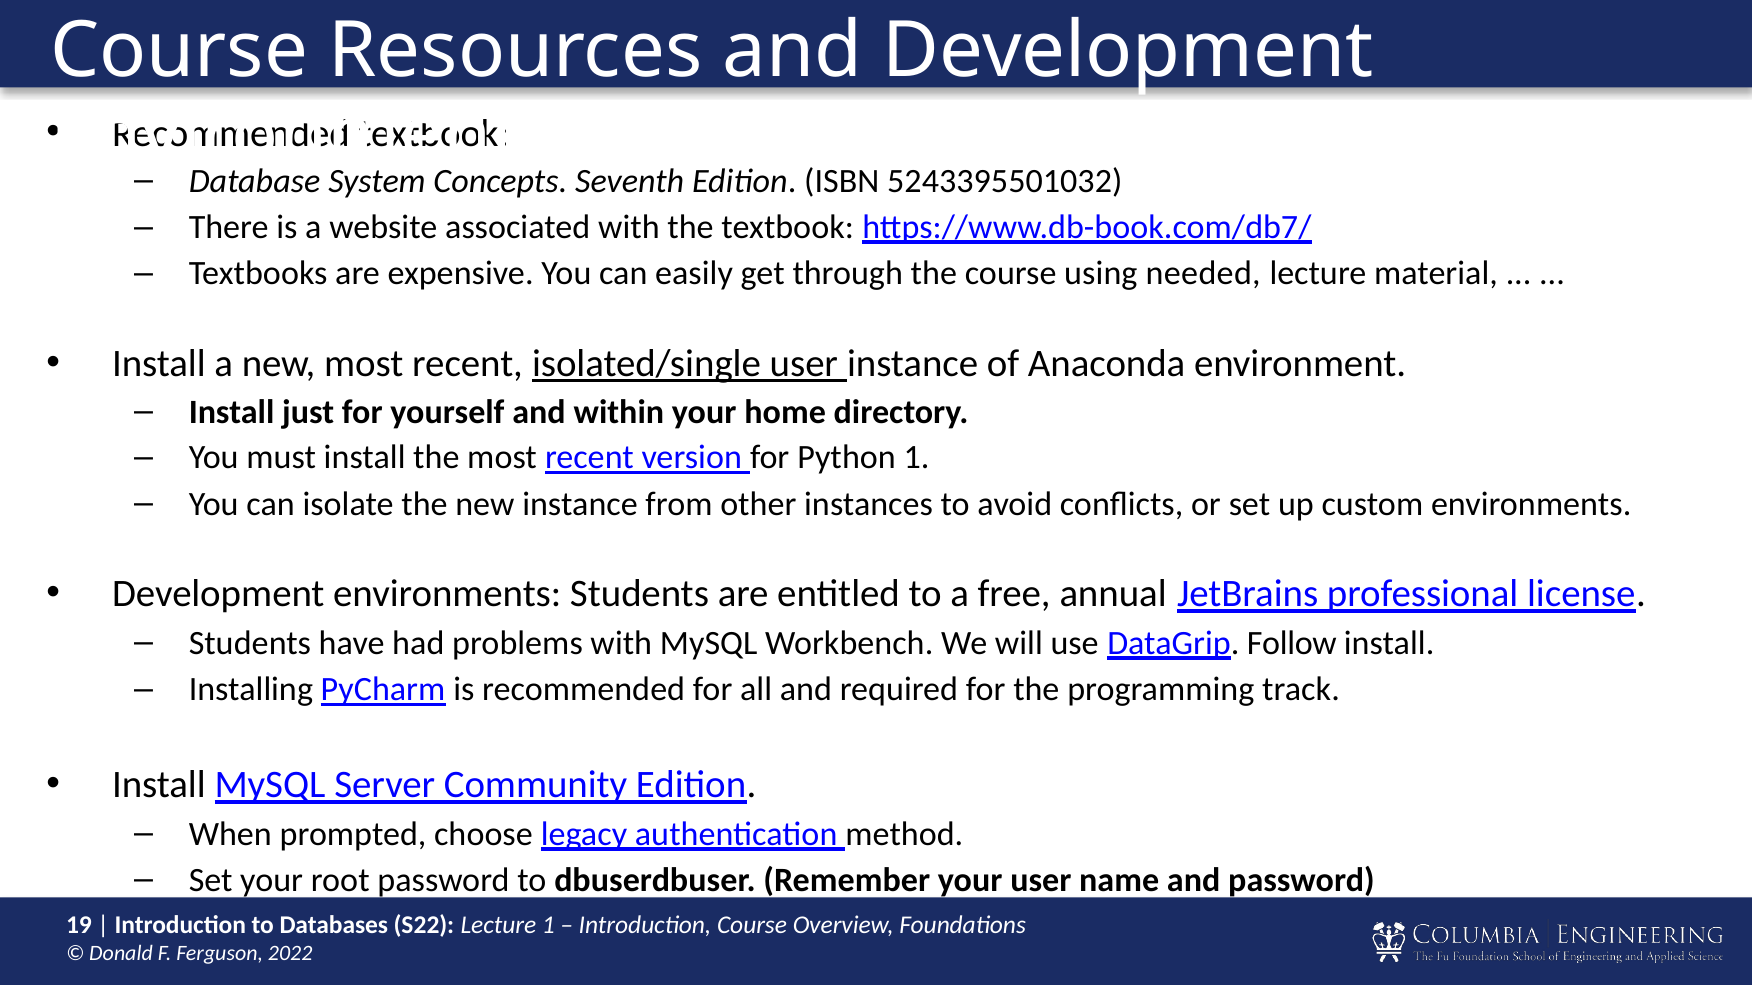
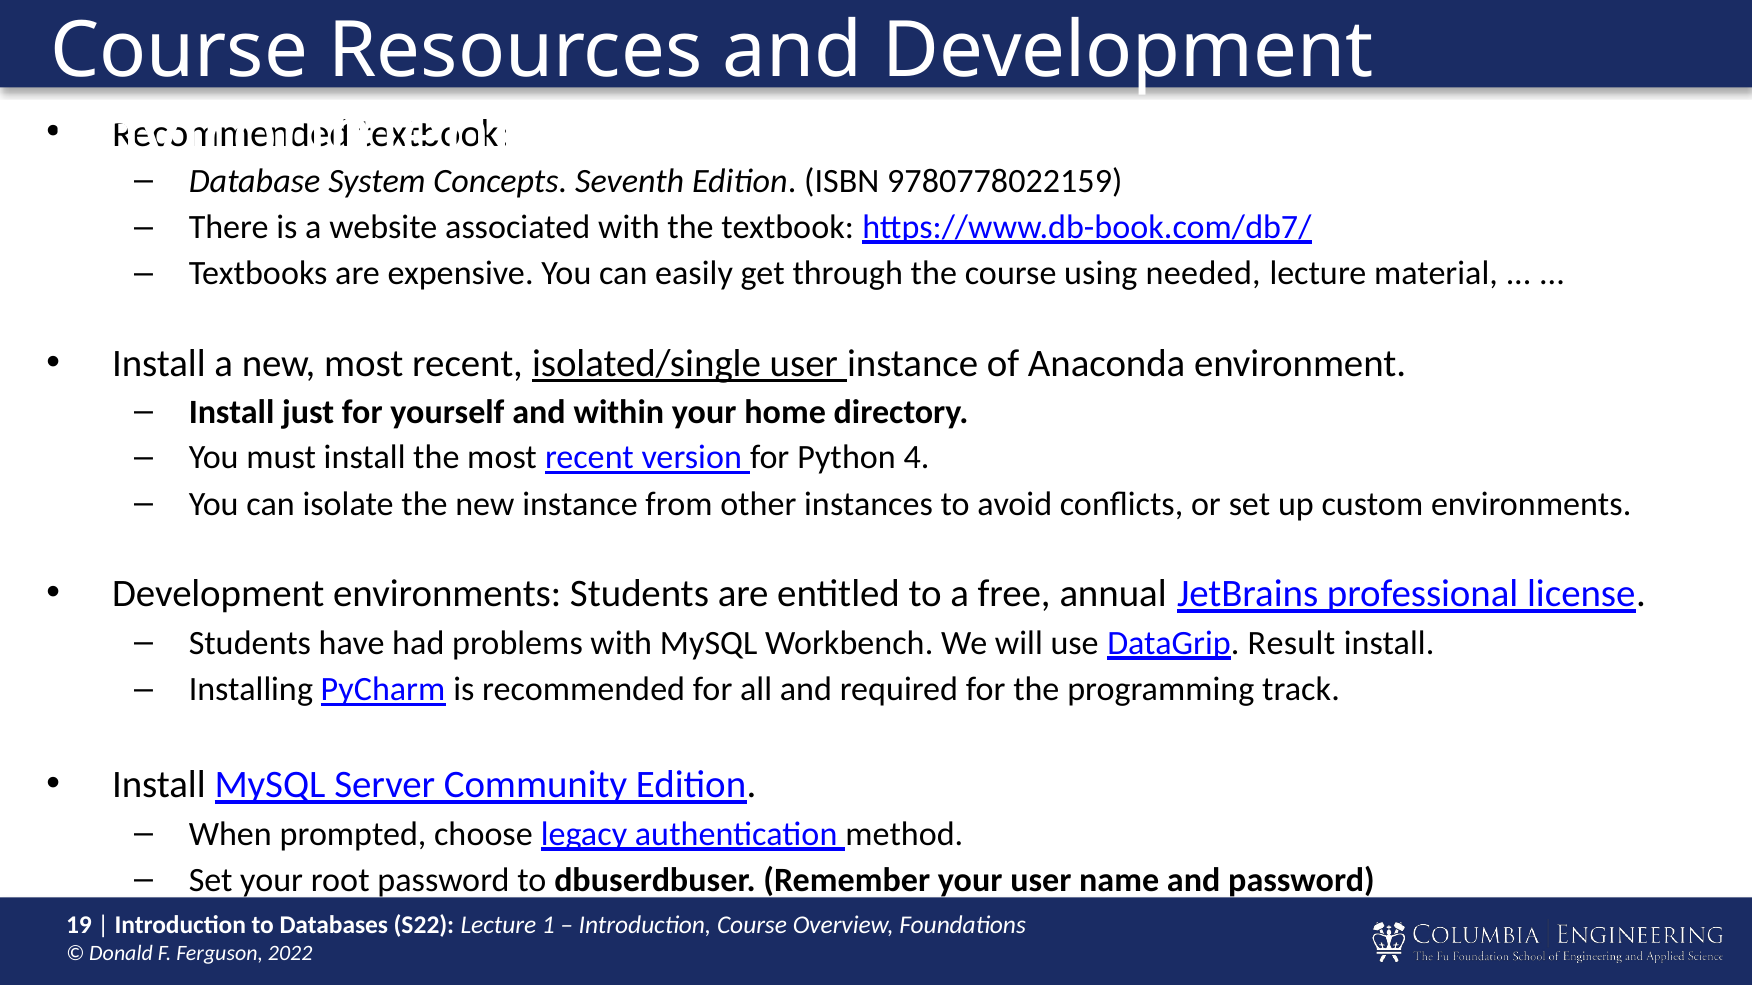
5243395501032: 5243395501032 -> 9780778022159
Python 1: 1 -> 4
Follow: Follow -> Result
